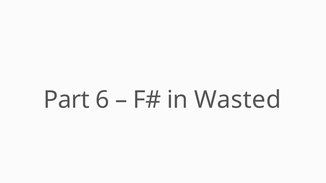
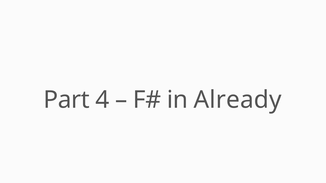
6: 6 -> 4
Wasted: Wasted -> Already
